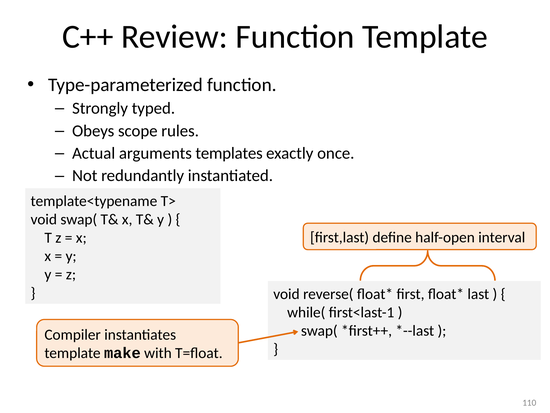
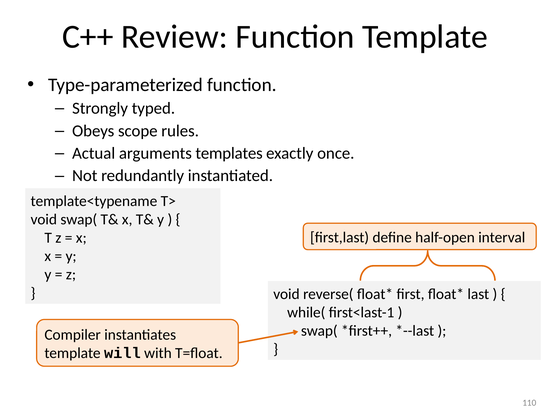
make: make -> will
